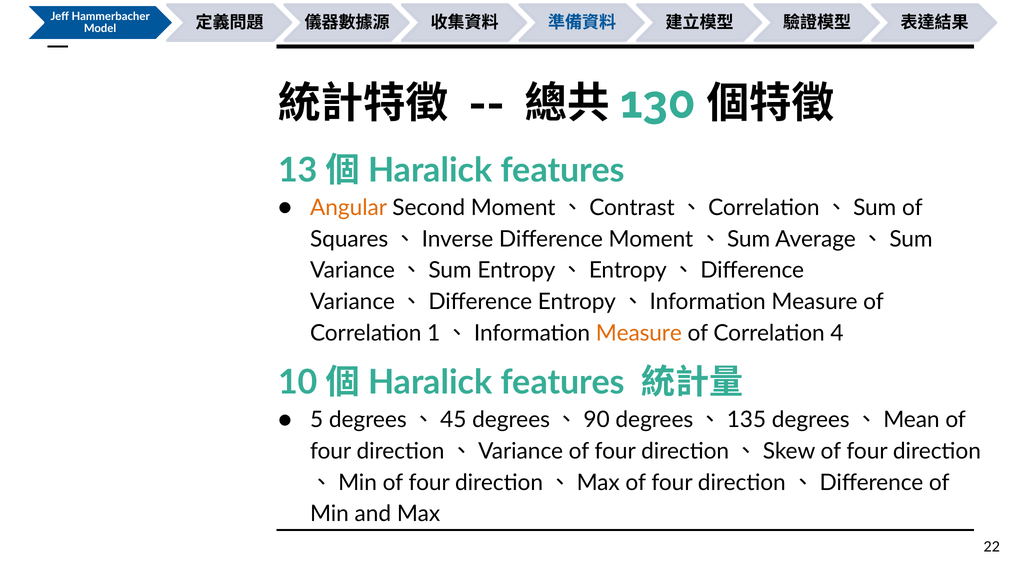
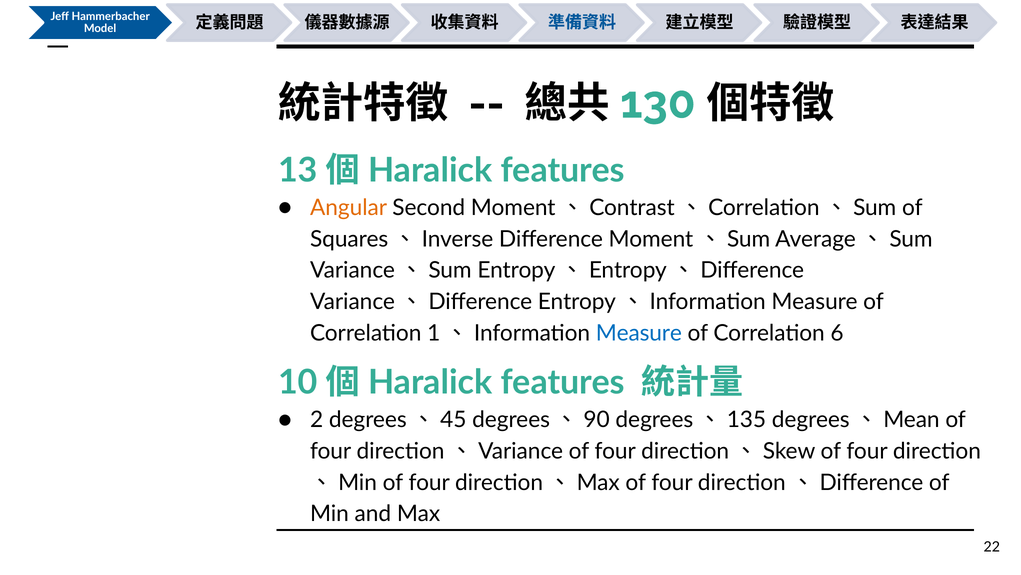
Measure at (639, 333) colour: orange -> blue
4: 4 -> 6
5: 5 -> 2
